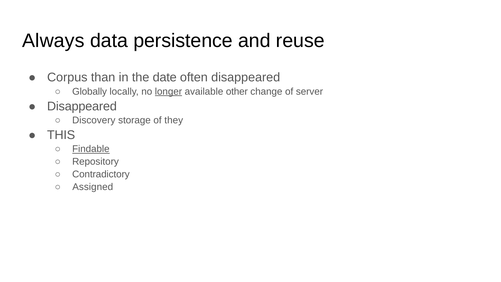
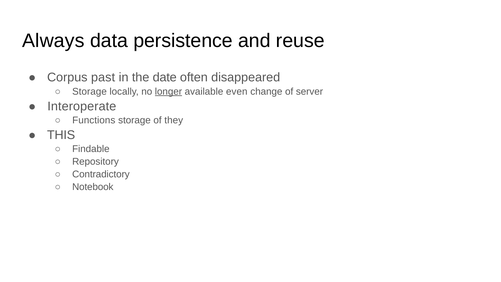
than: than -> past
Globally at (90, 92): Globally -> Storage
other: other -> even
Disappeared at (82, 106): Disappeared -> Interoperate
Discovery: Discovery -> Functions
Findable underline: present -> none
Assigned: Assigned -> Notebook
